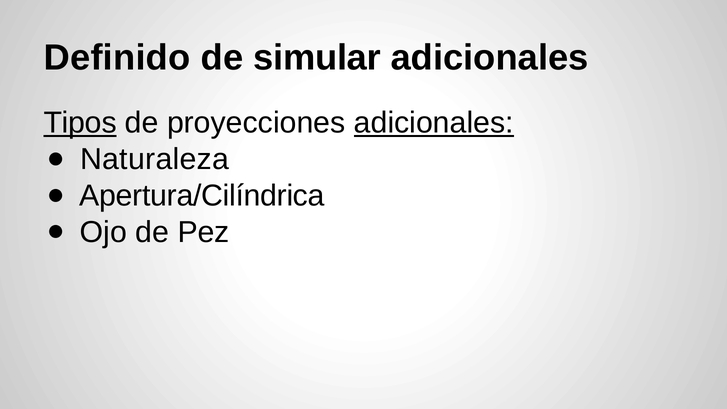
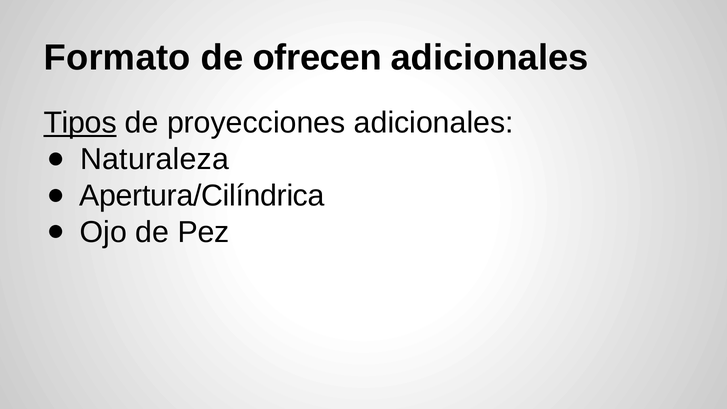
Definido: Definido -> Formato
simular: simular -> ofrecen
adicionales at (434, 123) underline: present -> none
